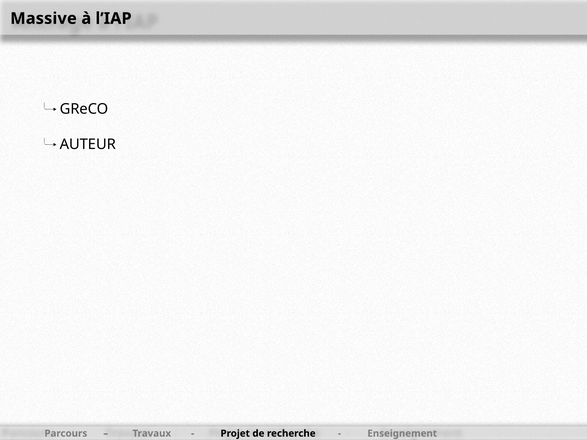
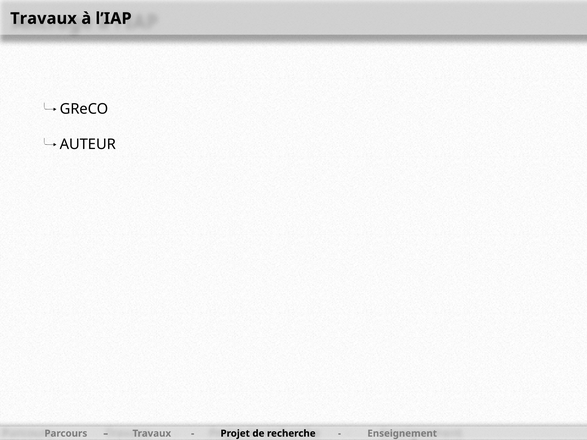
Massive at (43, 18): Massive -> Travaux
